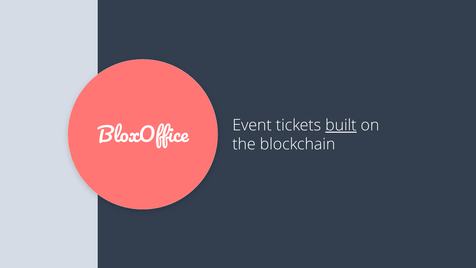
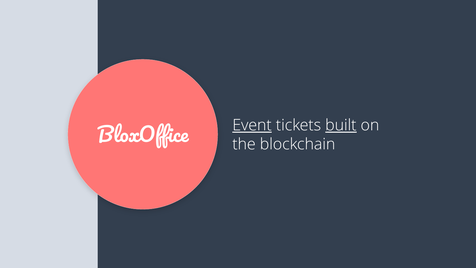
Event underline: none -> present
